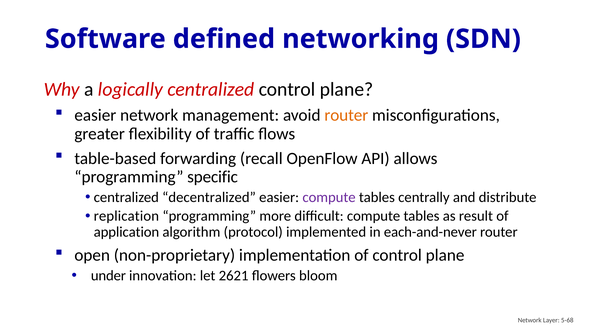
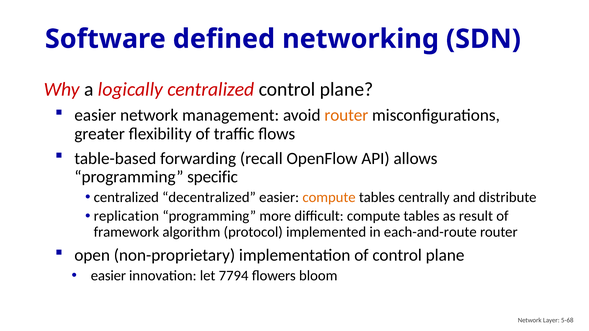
compute at (329, 197) colour: purple -> orange
application: application -> framework
each-and-never: each-and-never -> each-and-route
under at (108, 276): under -> easier
2621: 2621 -> 7794
